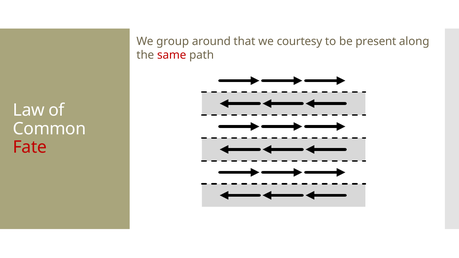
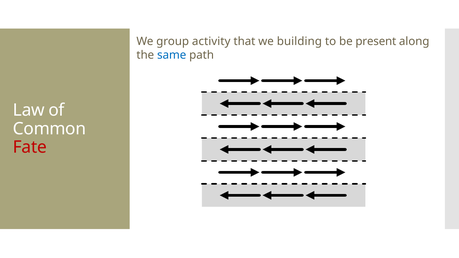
around: around -> activity
courtesy: courtesy -> building
same colour: red -> blue
